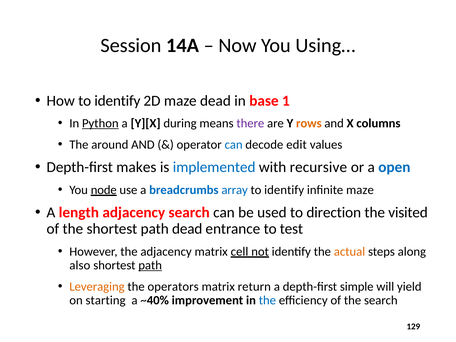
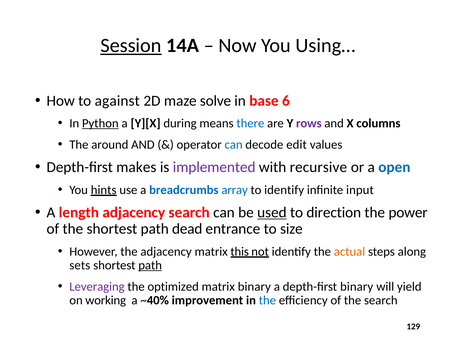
Session underline: none -> present
How to identify: identify -> against
maze dead: dead -> solve
1: 1 -> 6
there colour: purple -> blue
rows colour: orange -> purple
implemented colour: blue -> purple
node: node -> hints
infinite maze: maze -> input
used underline: none -> present
visited: visited -> power
test: test -> size
cell: cell -> this
also: also -> sets
Leveraging colour: orange -> purple
operators: operators -> optimized
matrix return: return -> binary
depth-first simple: simple -> binary
starting: starting -> working
